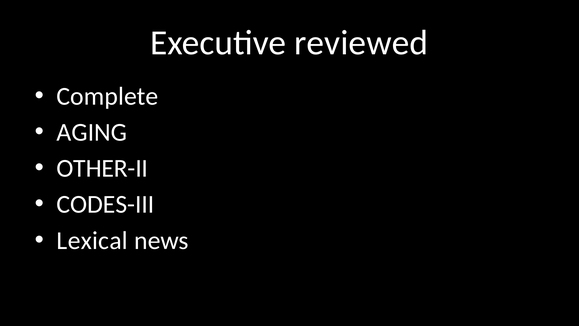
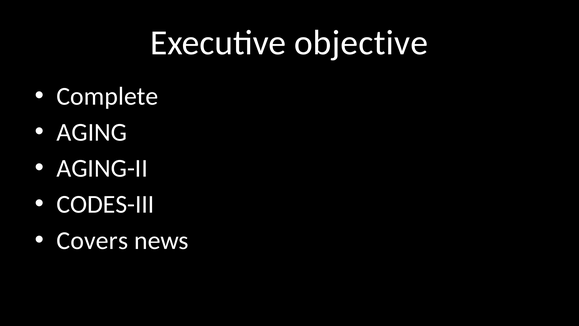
reviewed: reviewed -> objective
OTHER-II: OTHER-II -> AGING-II
Lexical: Lexical -> Covers
